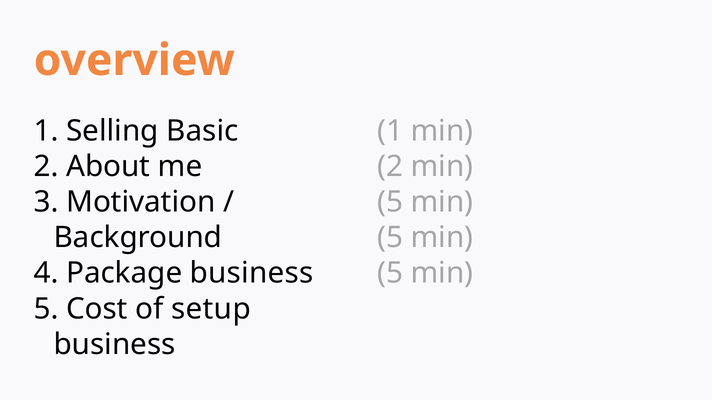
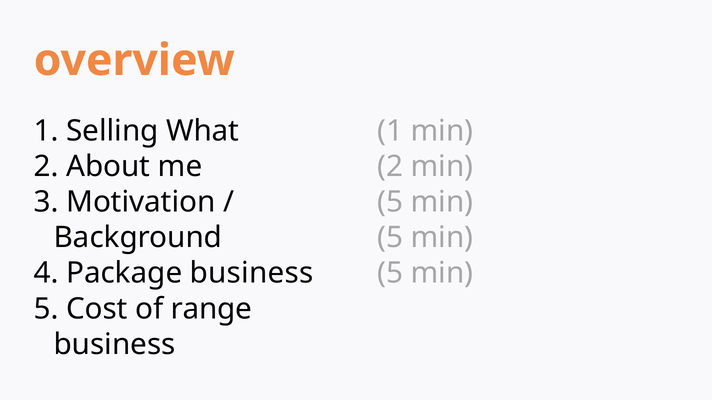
Basic: Basic -> What
setup: setup -> range
